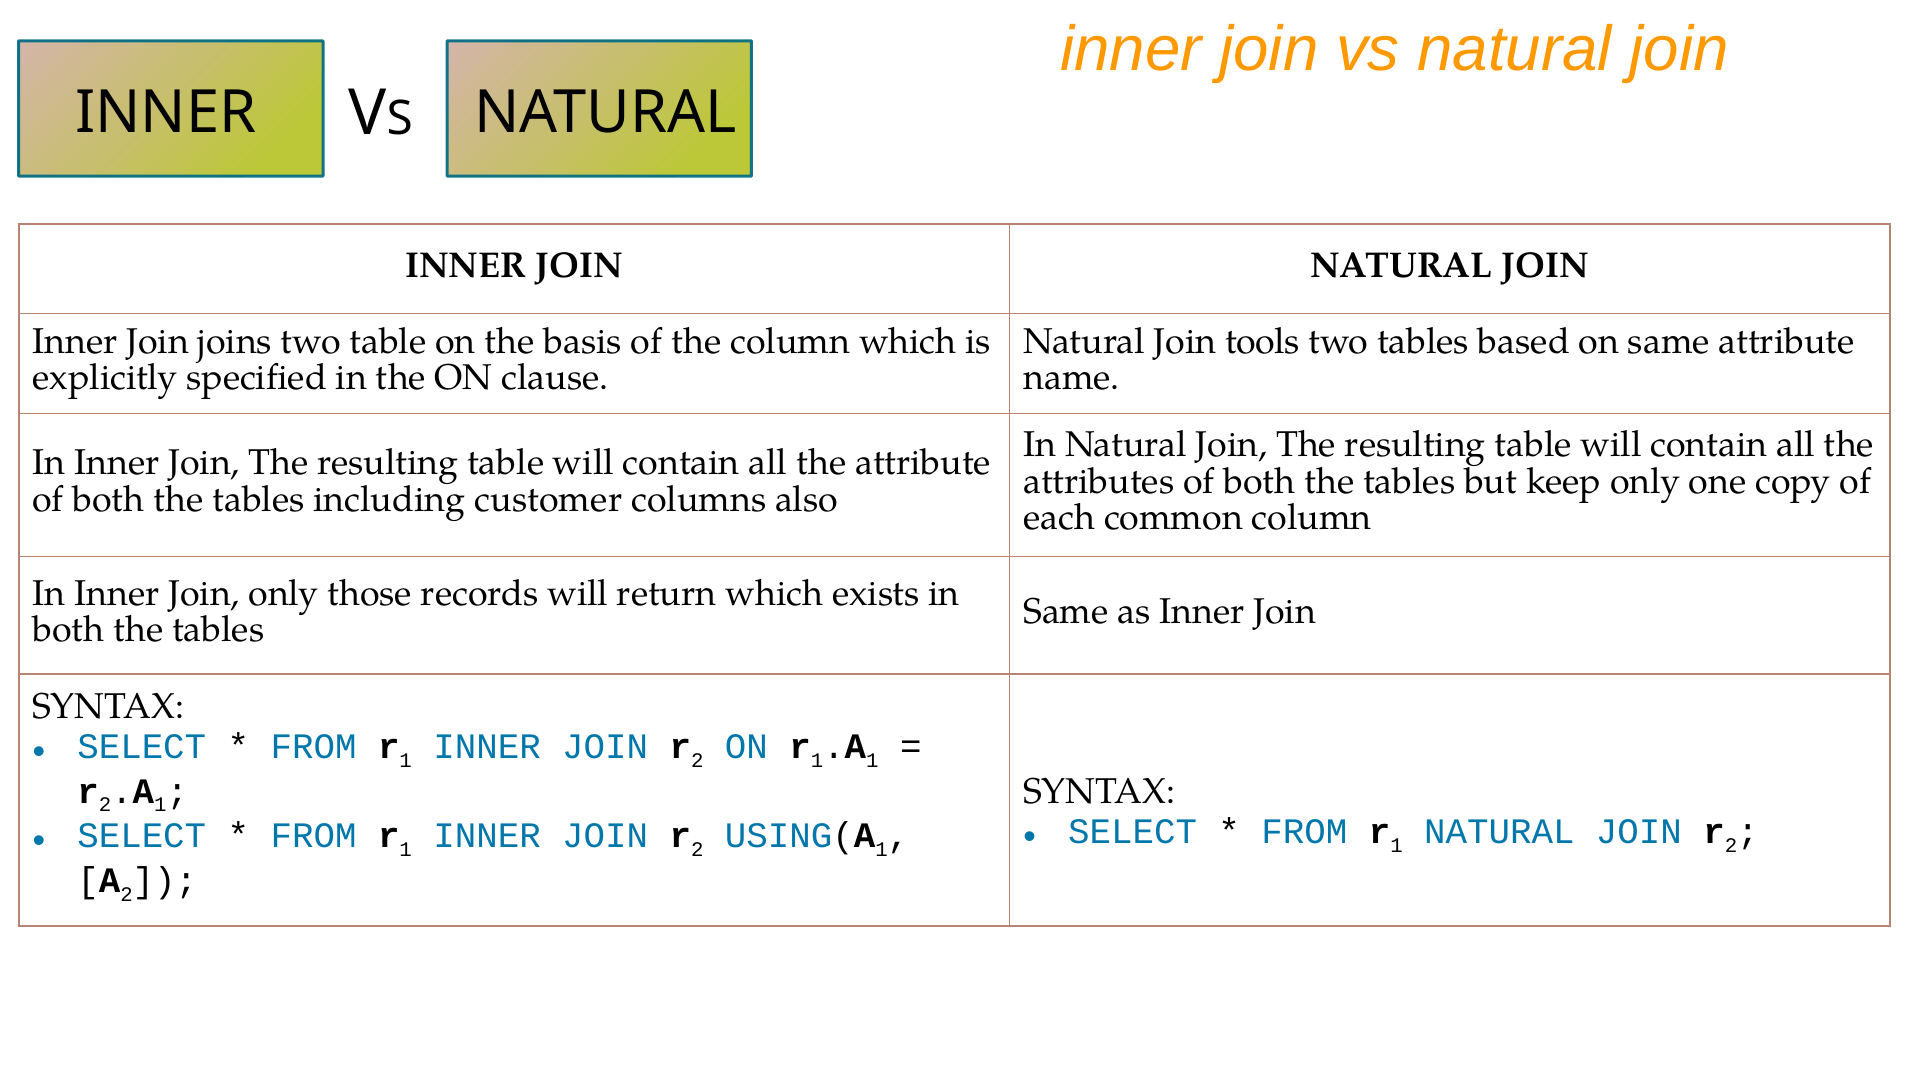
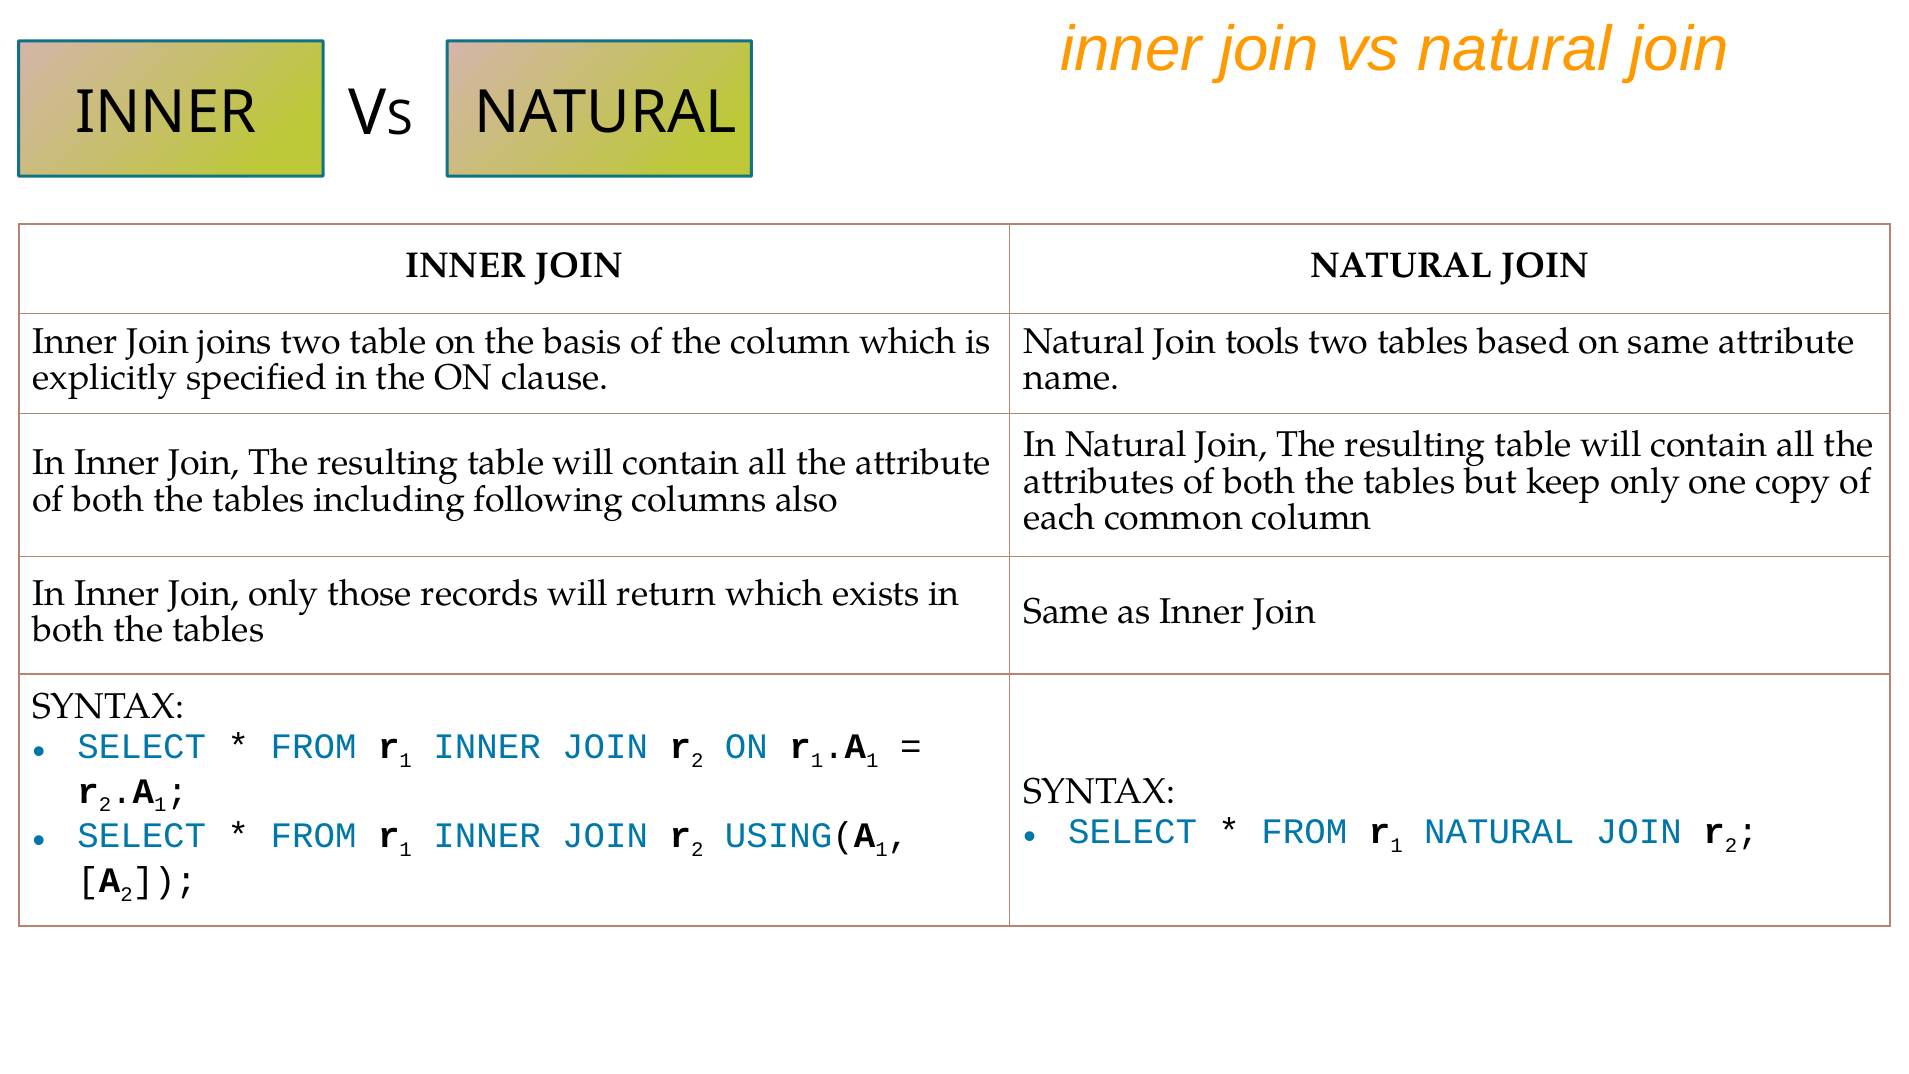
customer: customer -> following
